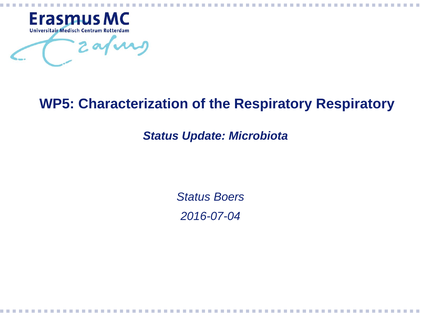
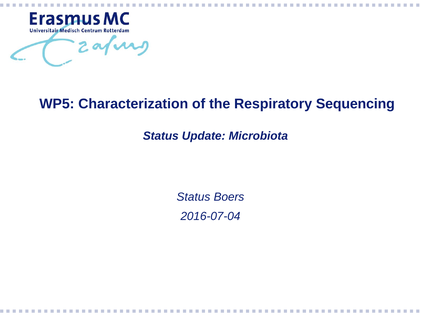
Respiratory Respiratory: Respiratory -> Sequencing
